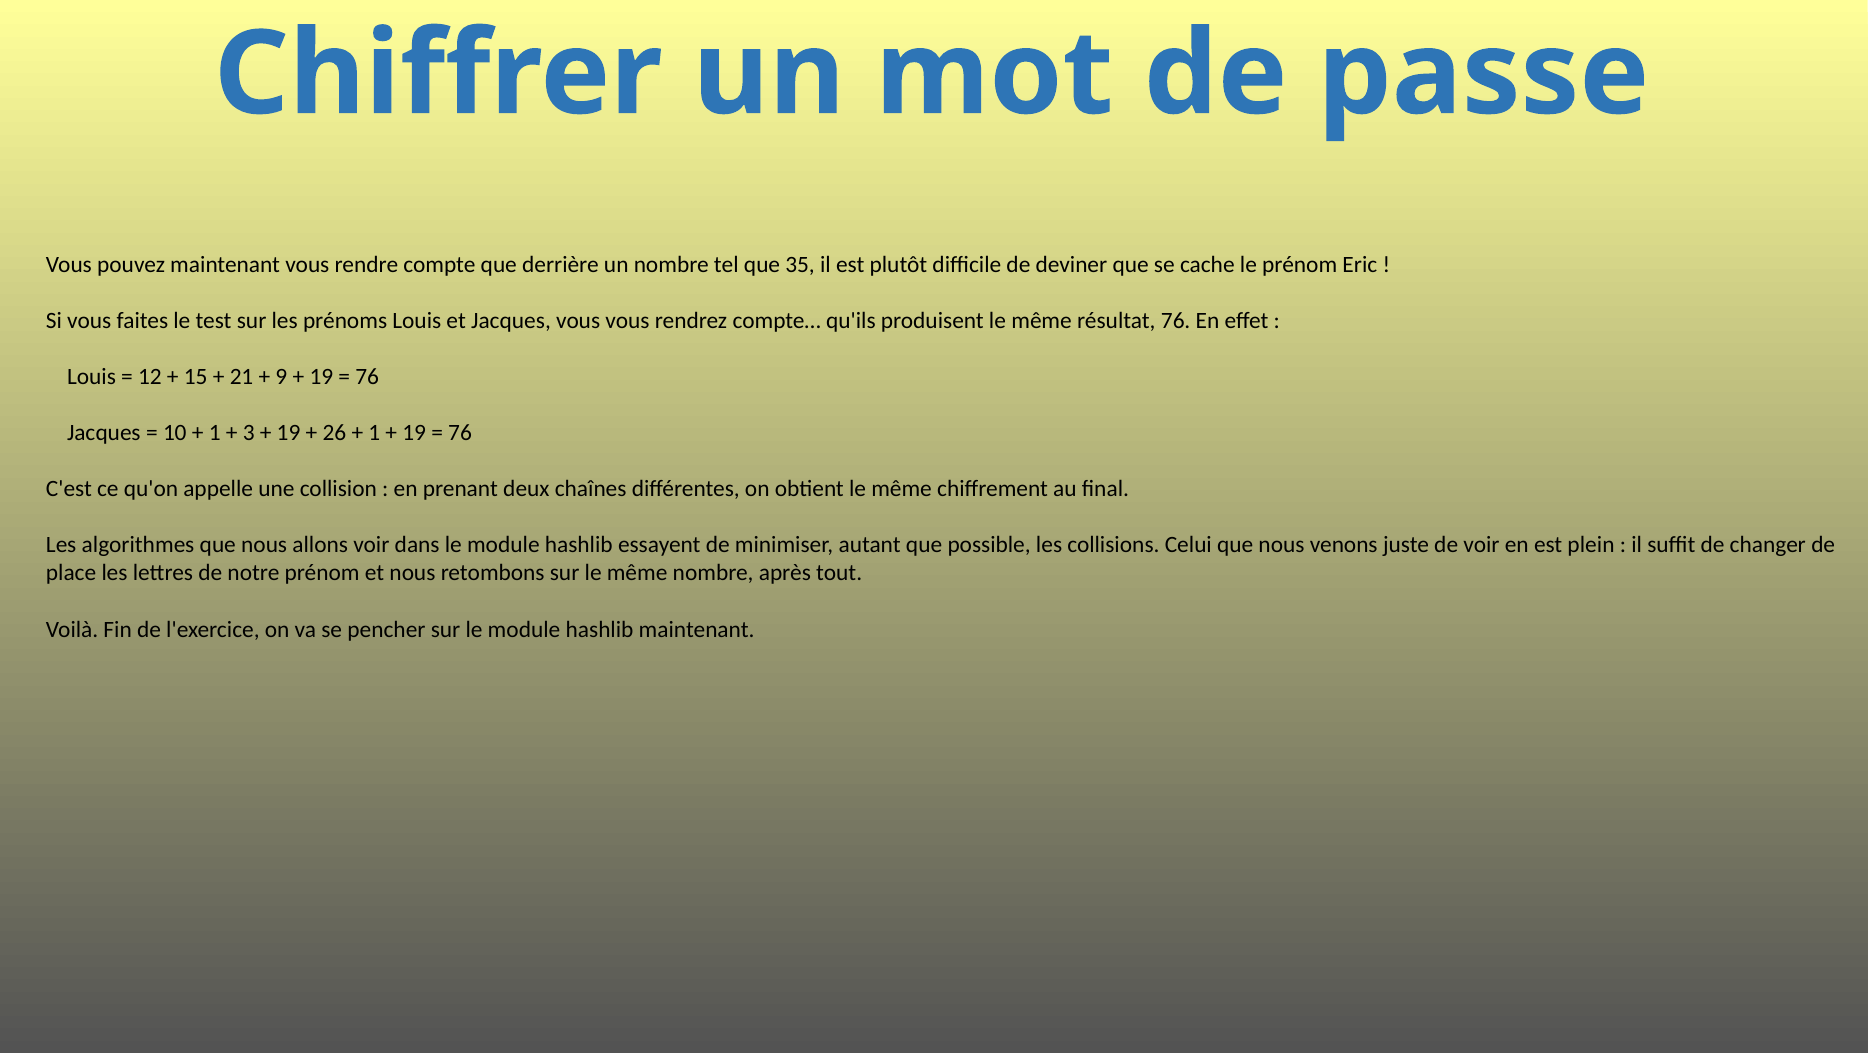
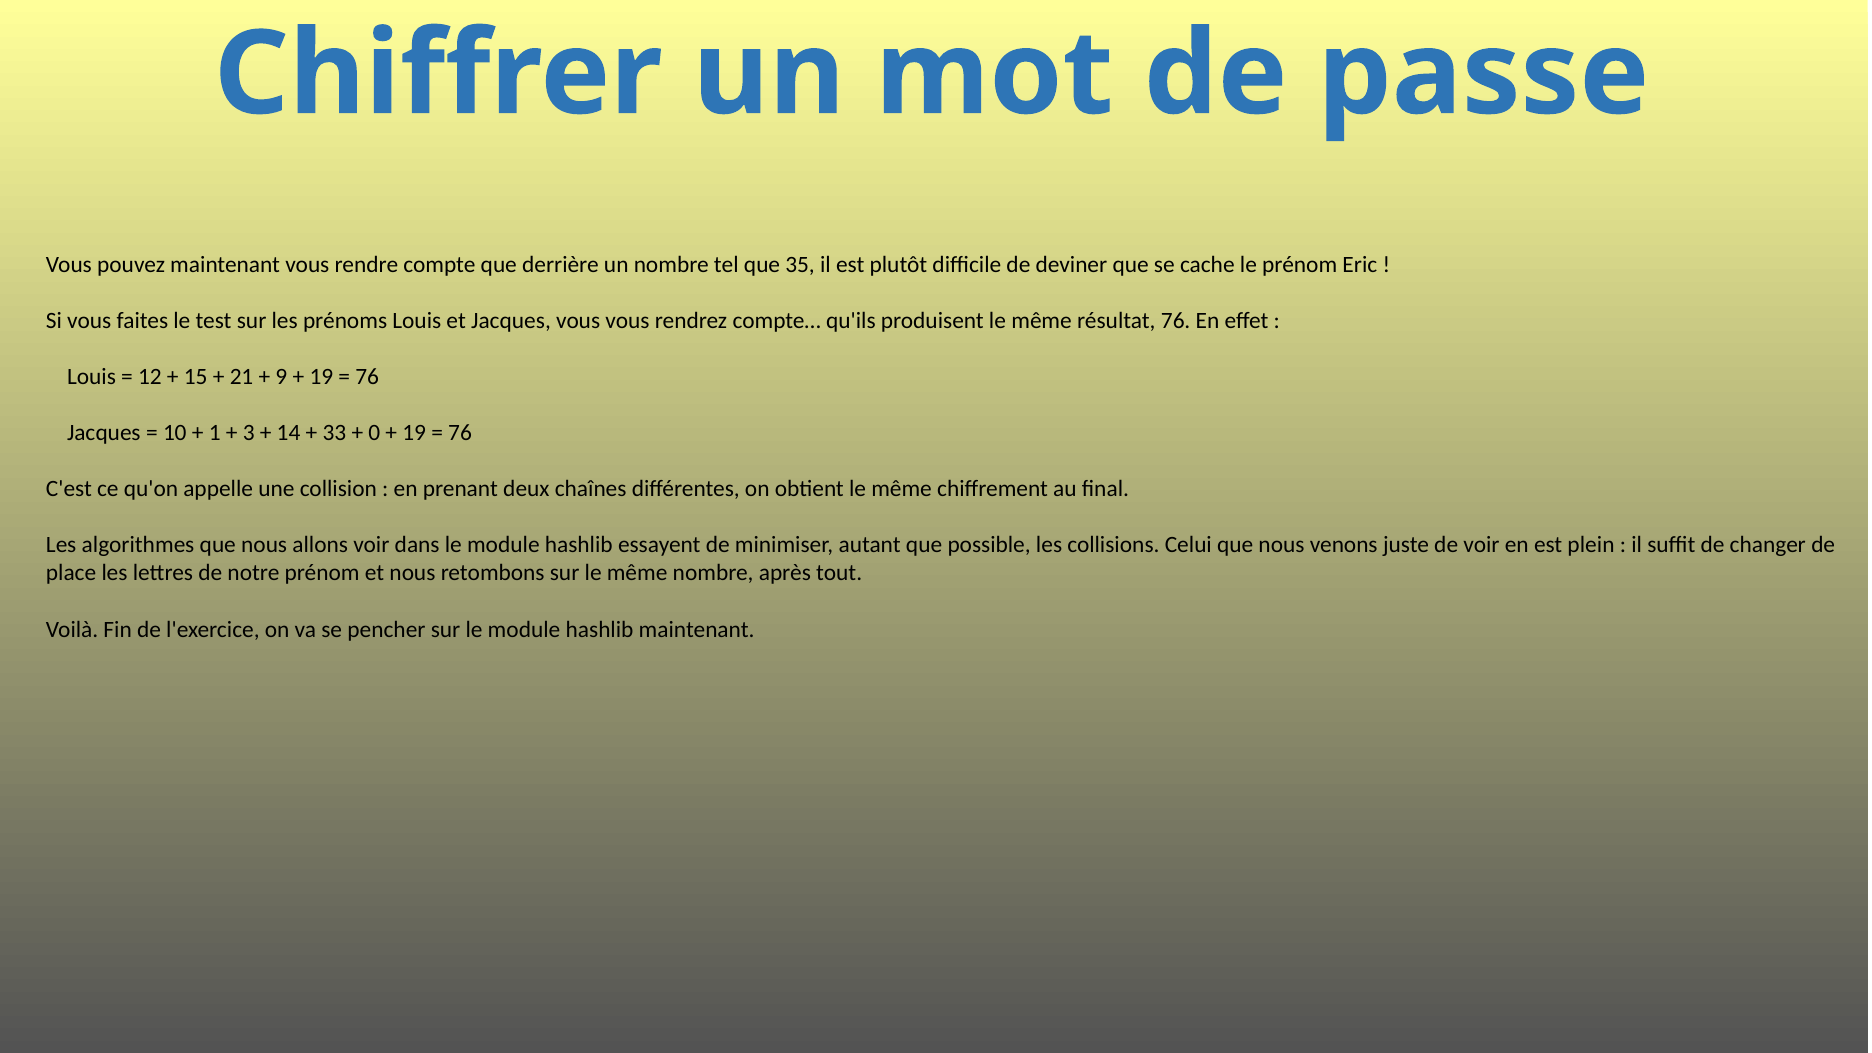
19 at (289, 433): 19 -> 14
26: 26 -> 33
1 at (374, 433): 1 -> 0
